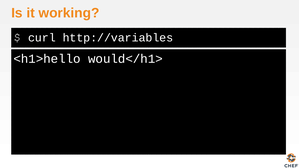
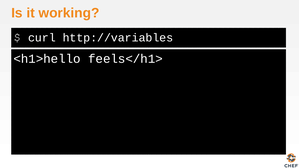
would</h1>: would</h1> -> feels</h1>
